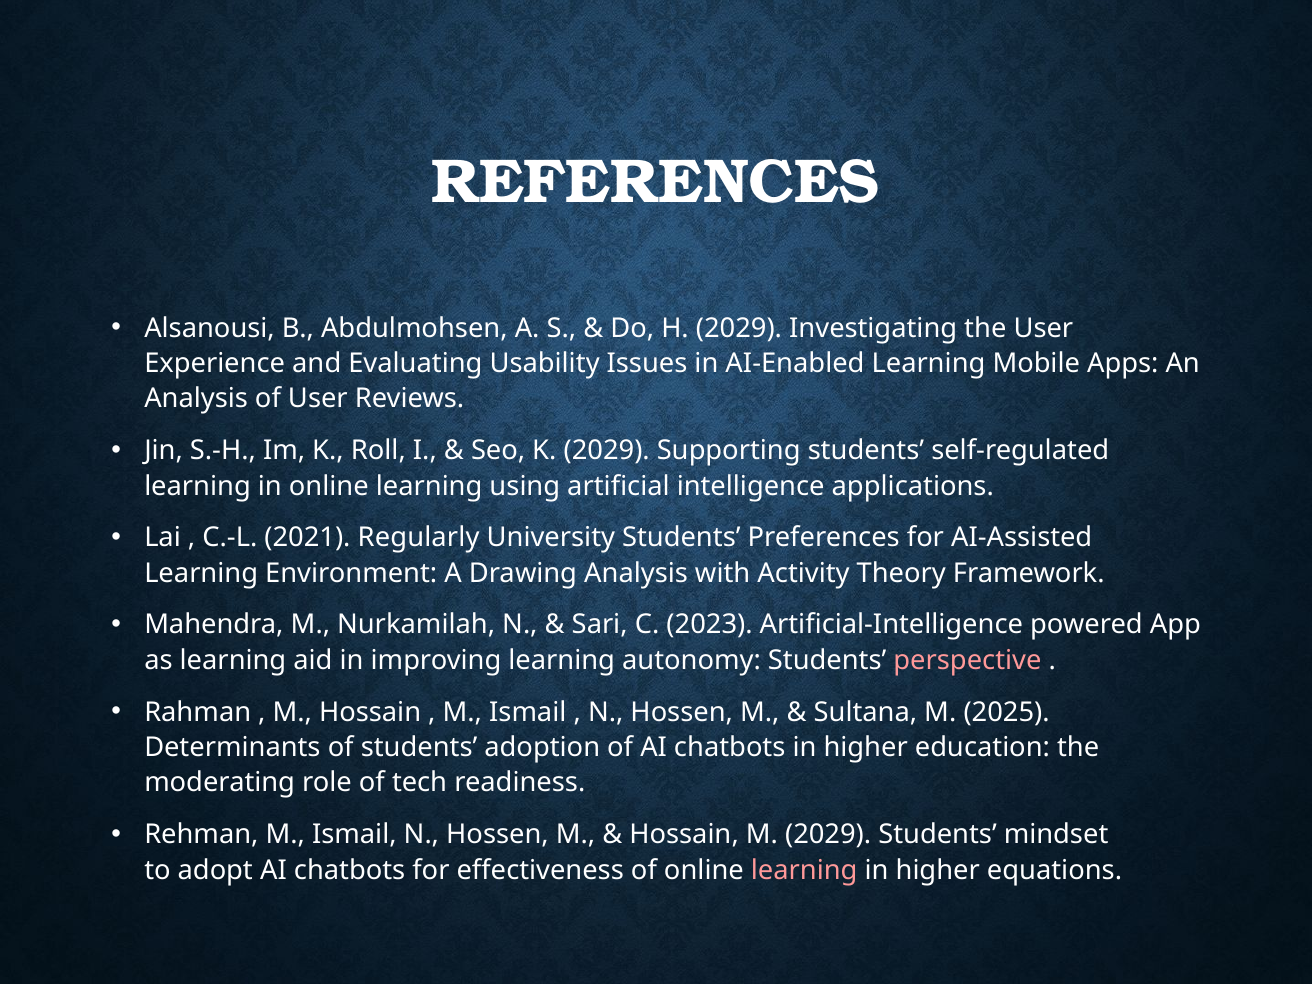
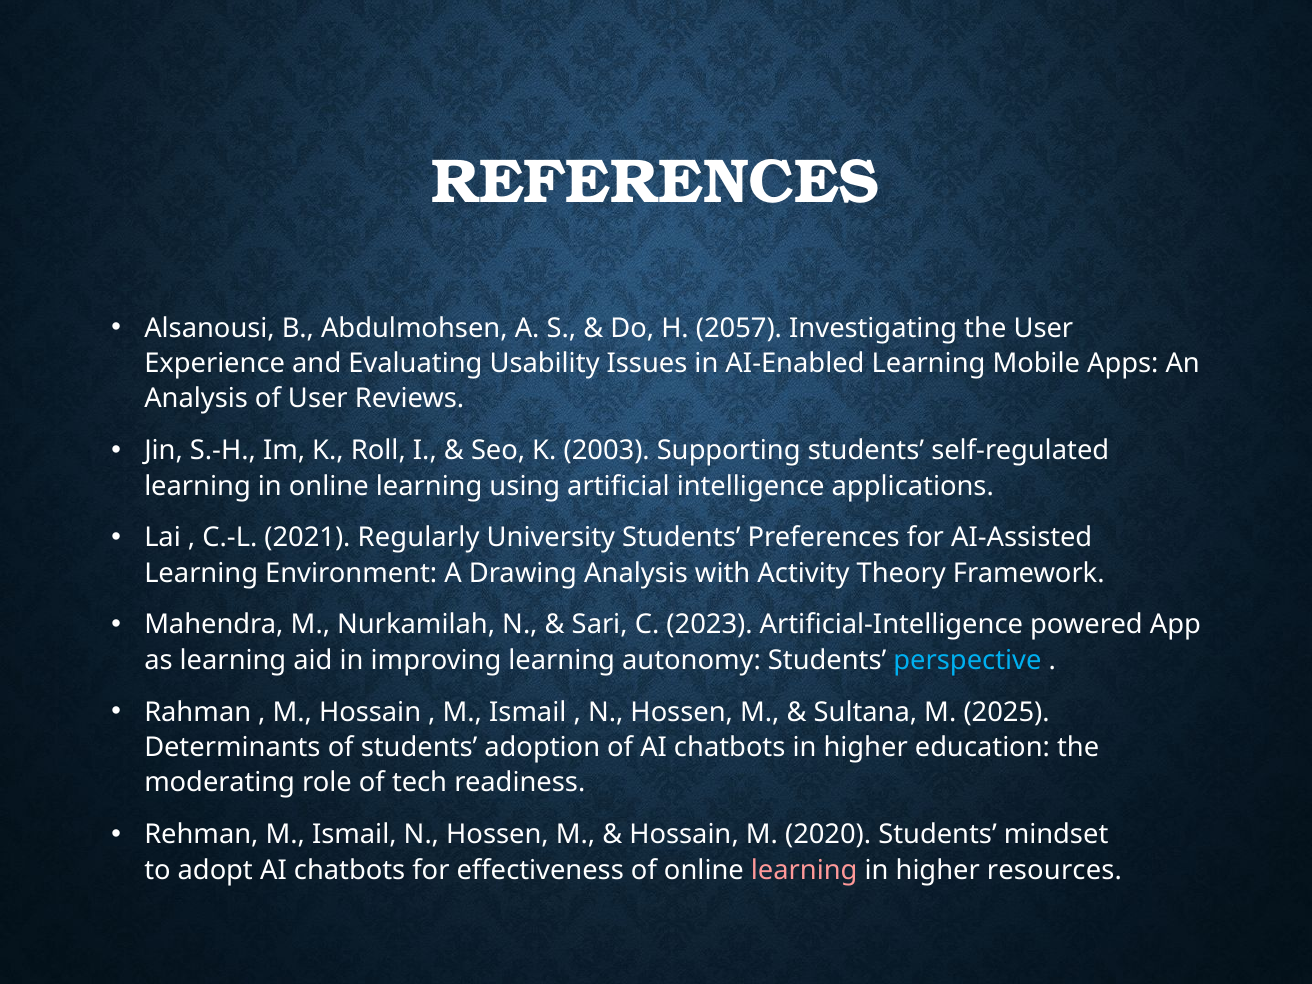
H 2029: 2029 -> 2057
K 2029: 2029 -> 2003
perspective colour: pink -> light blue
M 2029: 2029 -> 2020
equations: equations -> resources
